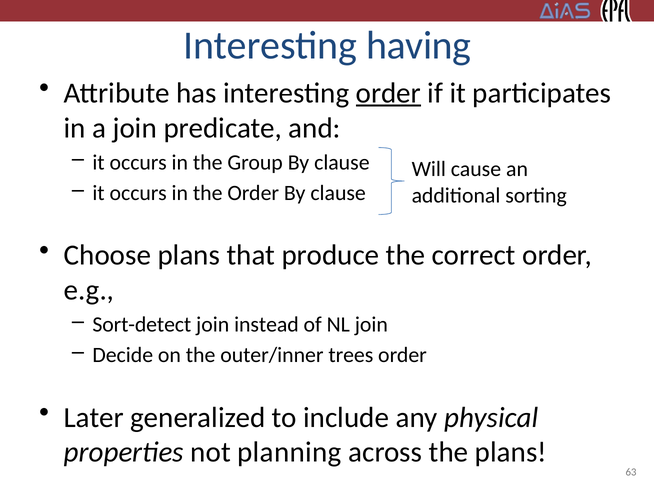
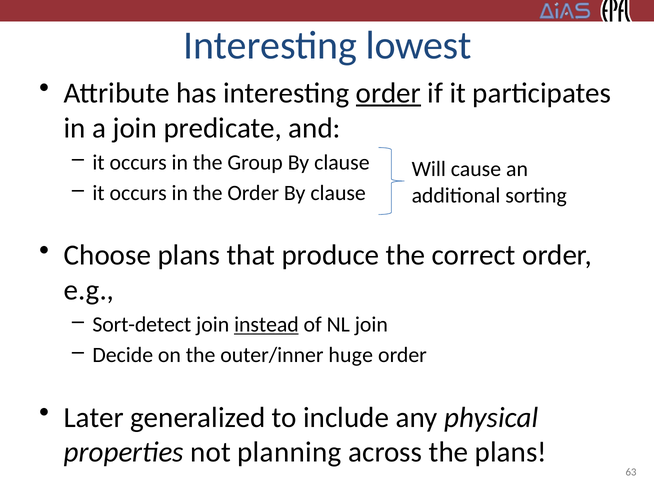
having: having -> lowest
instead underline: none -> present
trees: trees -> huge
